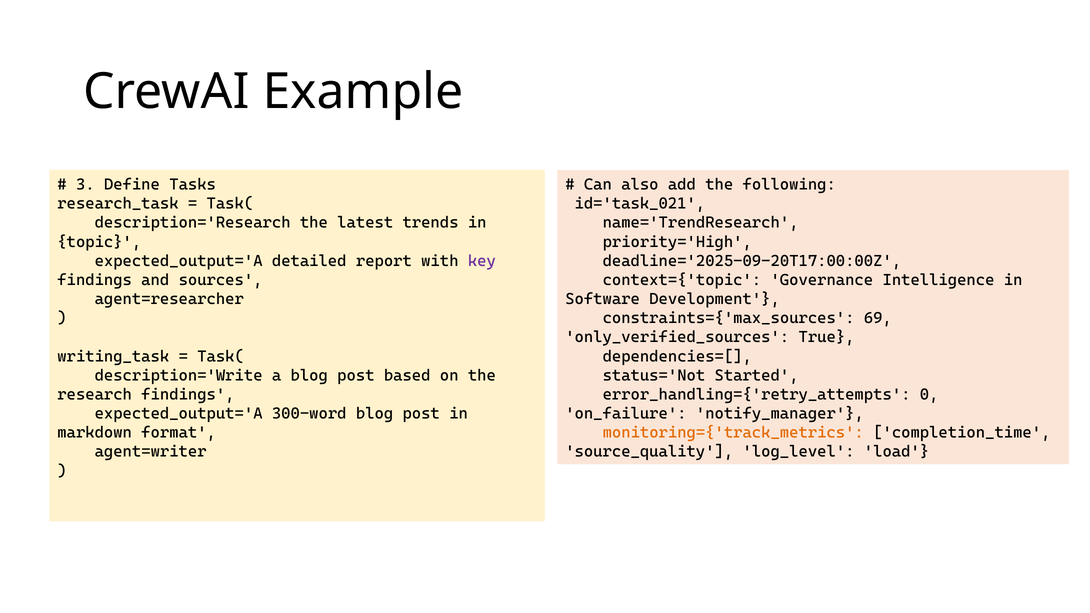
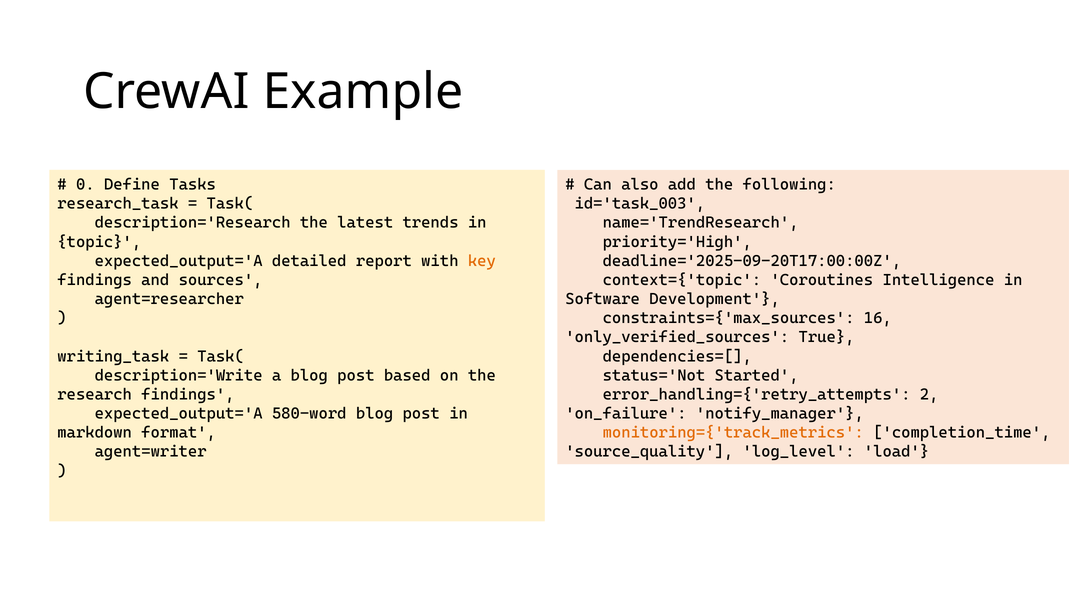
3: 3 -> 0
id='task_021: id='task_021 -> id='task_003
key colour: purple -> orange
Governance: Governance -> Coroutines
69: 69 -> 16
0: 0 -> 2
300-word: 300-word -> 580-word
